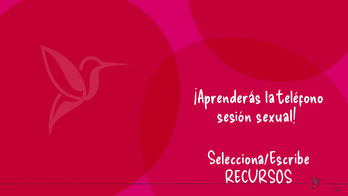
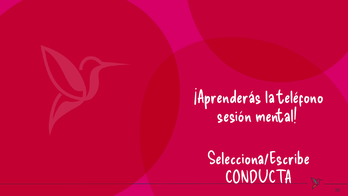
sexual: sexual -> mental
RECURSOS: RECURSOS -> CONDUCTA
